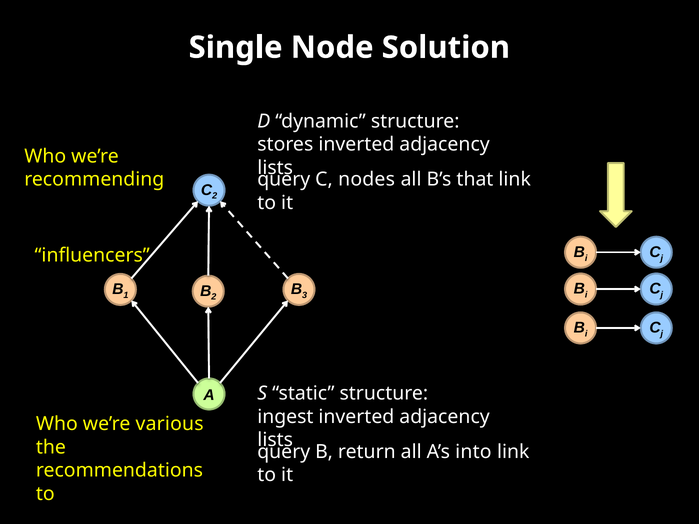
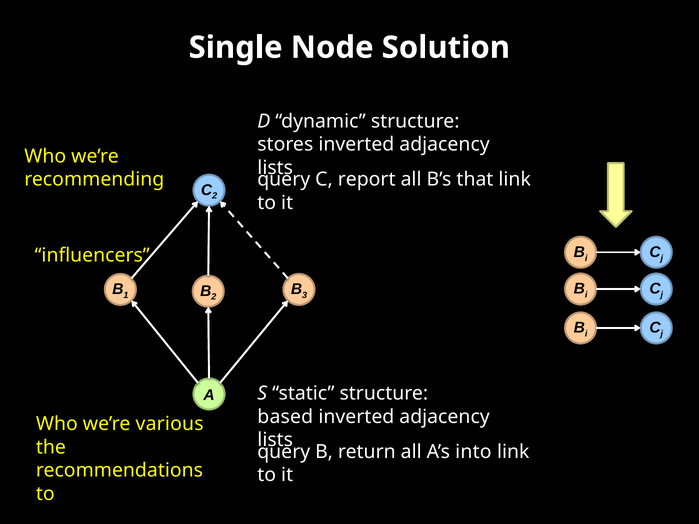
nodes: nodes -> report
ingest: ingest -> based
